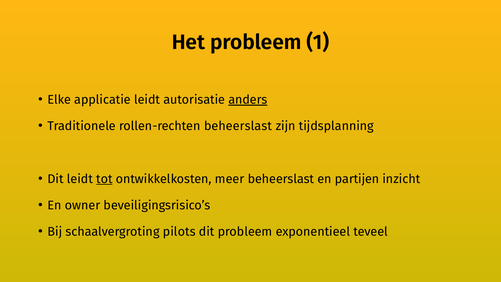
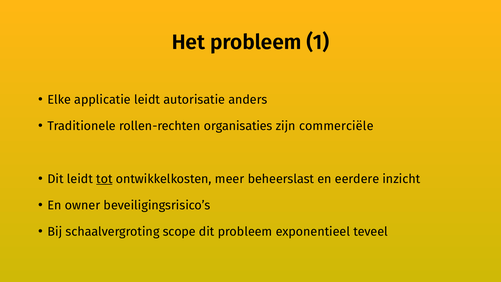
anders underline: present -> none
rollen-rechten beheerslast: beheerslast -> organisaties
tijdsplanning: tijdsplanning -> commerciële
partijen: partijen -> eerdere
pilots: pilots -> scope
